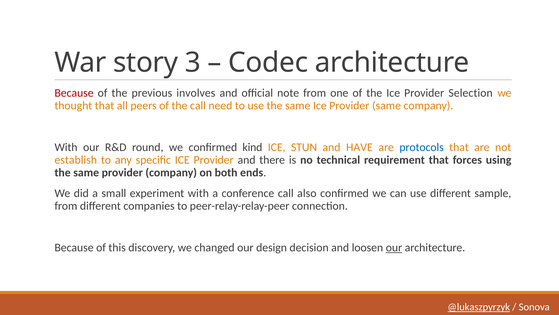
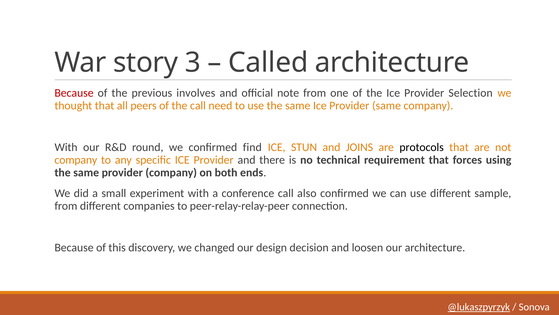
Codec: Codec -> Called
kind: kind -> find
HAVE: HAVE -> JOINS
protocols colour: blue -> black
establish at (76, 160): establish -> company
our at (394, 247) underline: present -> none
